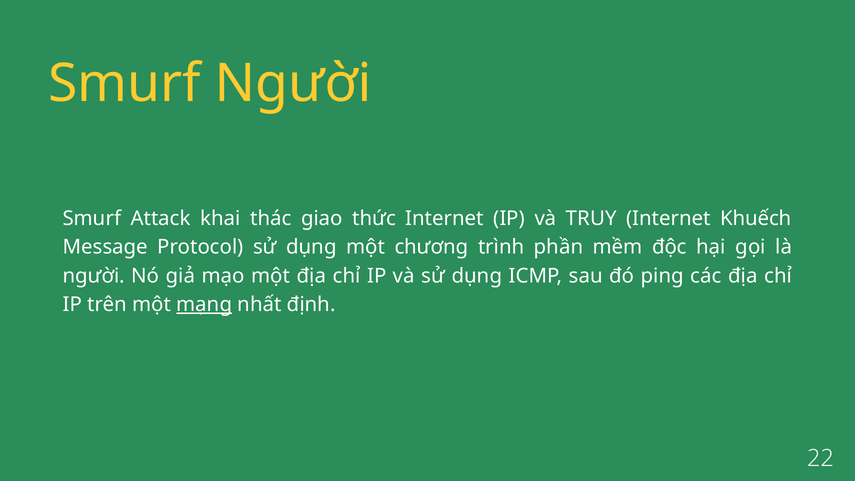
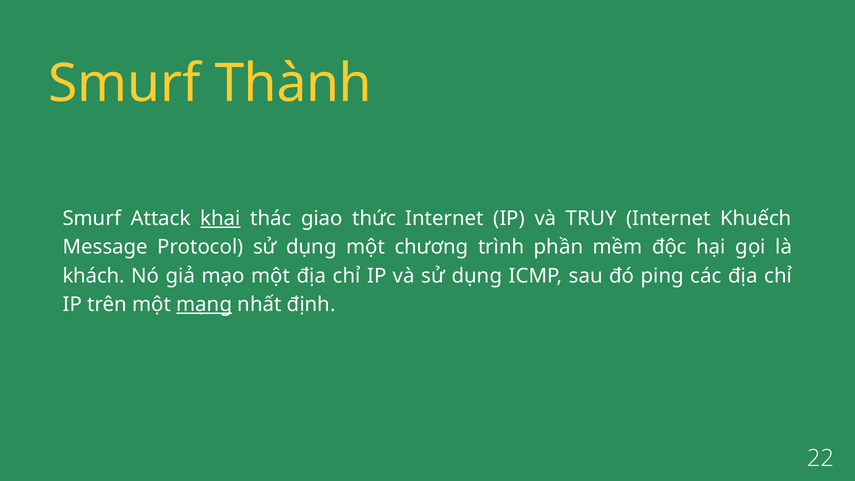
Smurf Người: Người -> Thành
khai underline: none -> present
người at (94, 276): người -> khách
